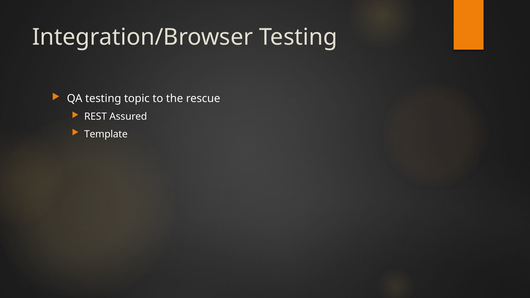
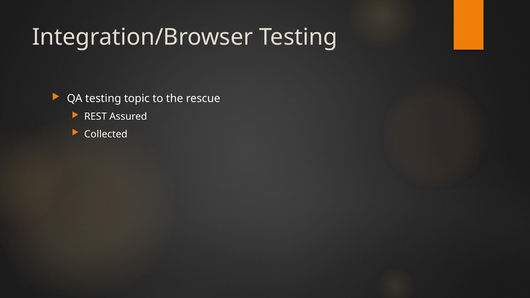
Template: Template -> Collected
